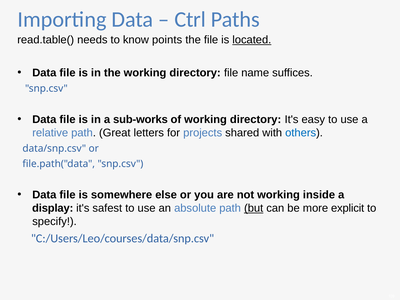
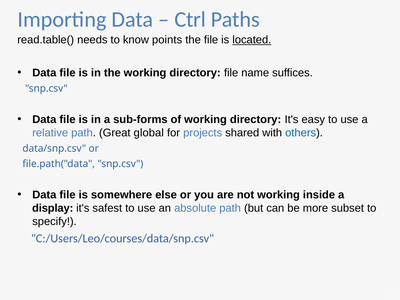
sub-works: sub-works -> sub-forms
letters: letters -> global
but underline: present -> none
explicit: explicit -> subset
